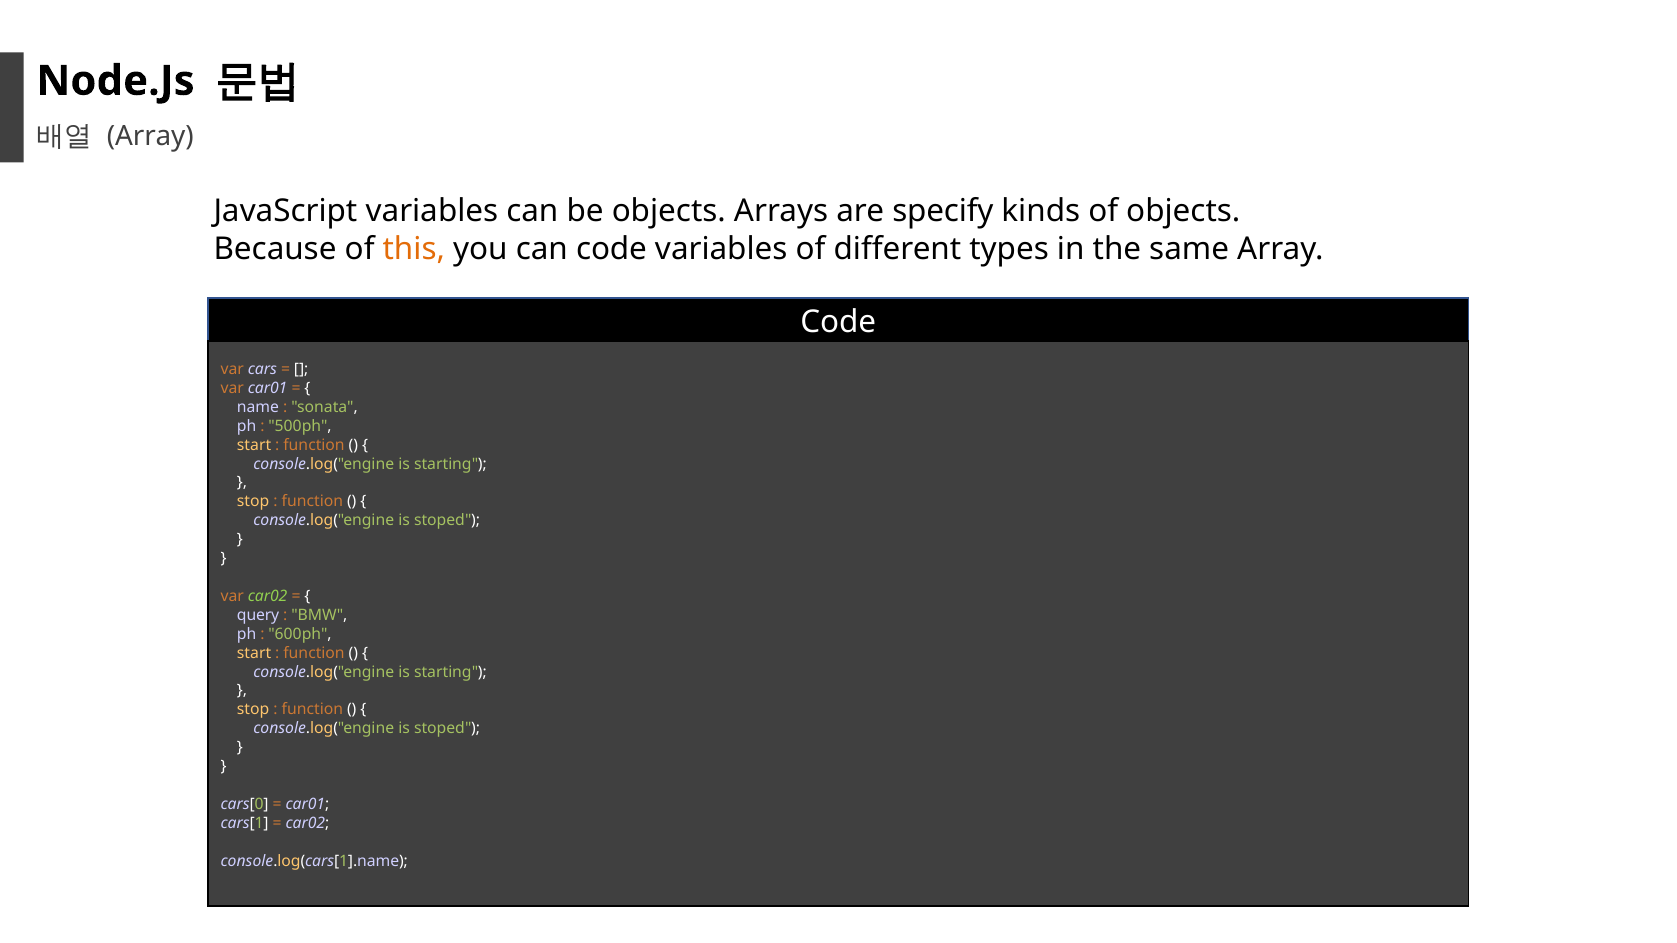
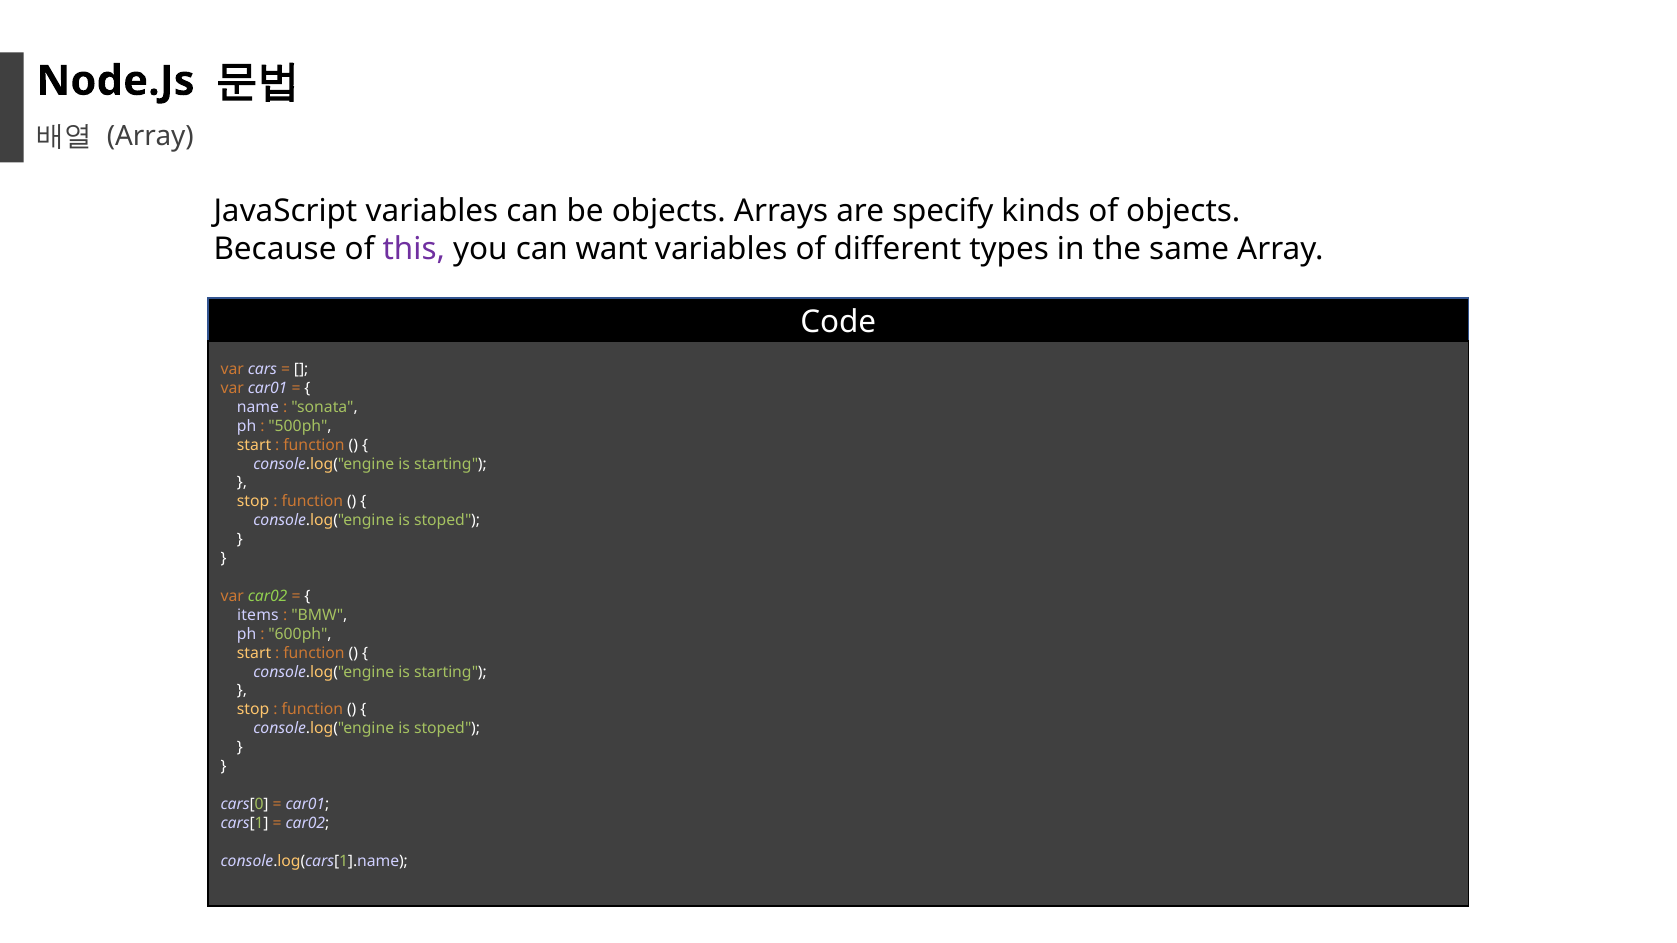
this colour: orange -> purple
can code: code -> want
query: query -> items
